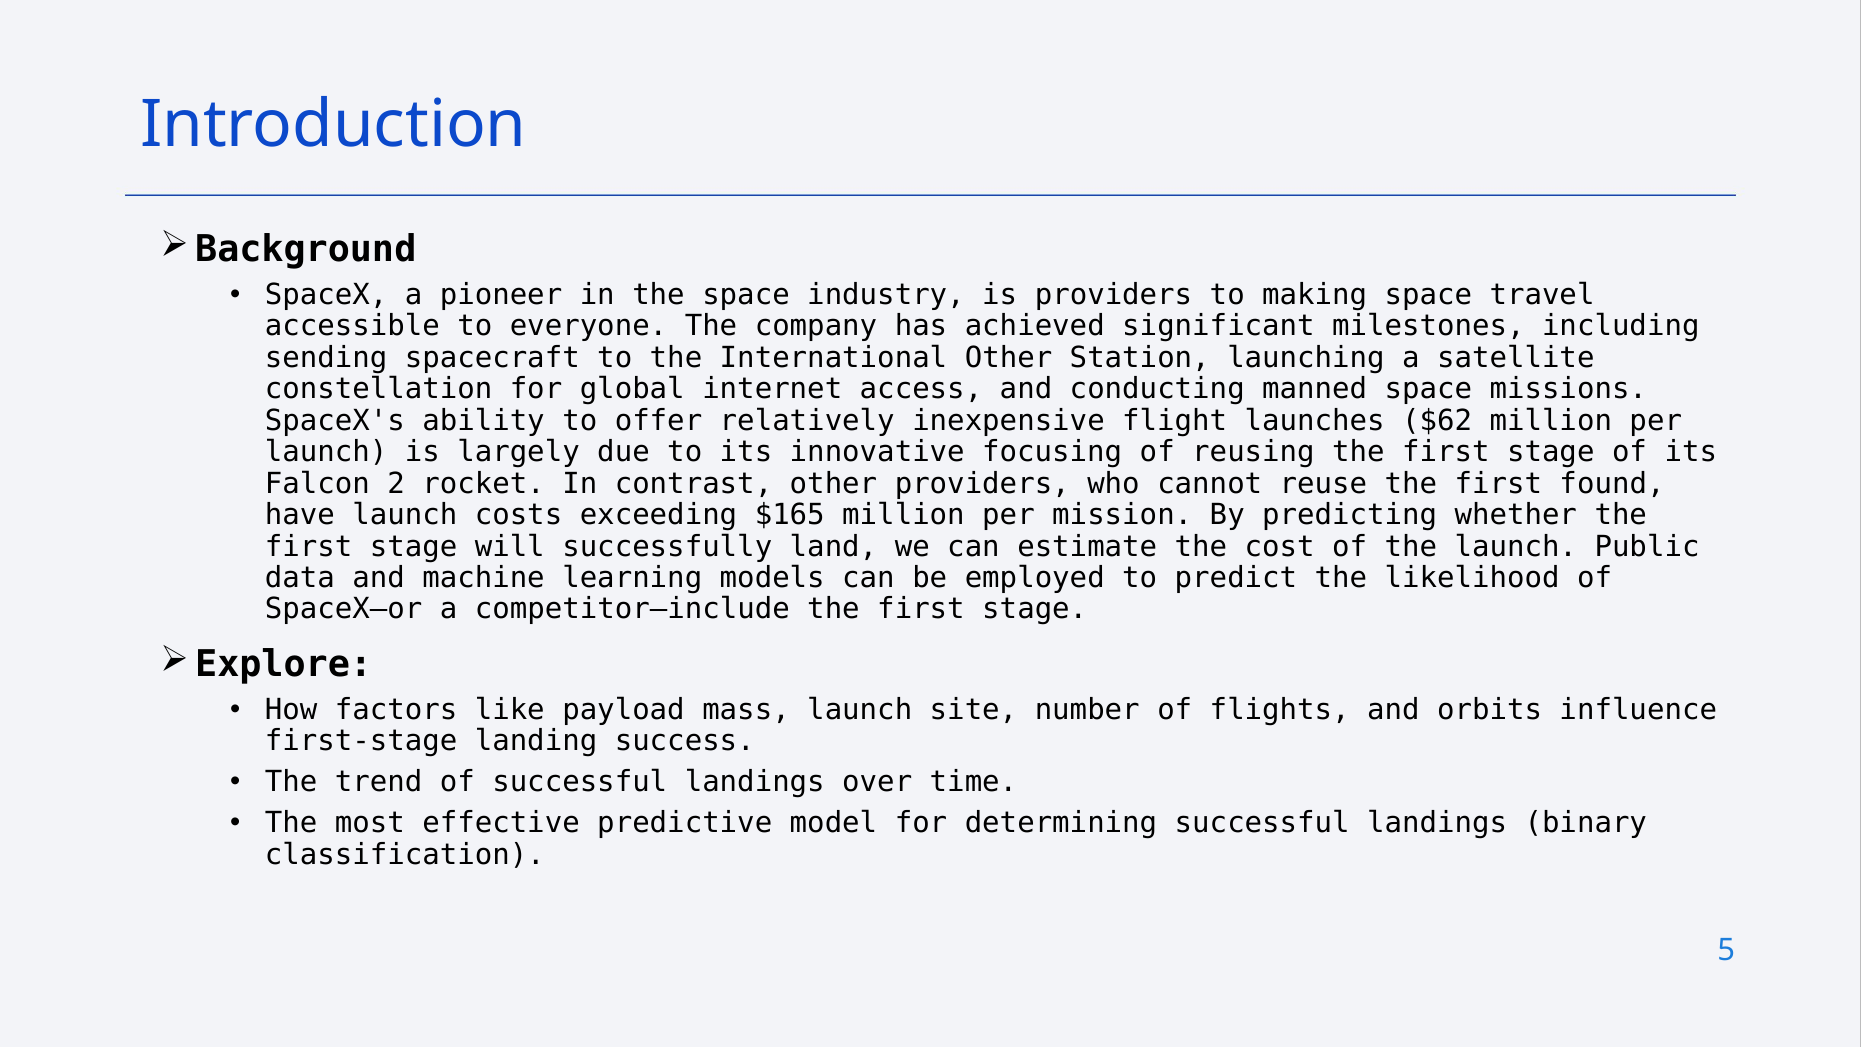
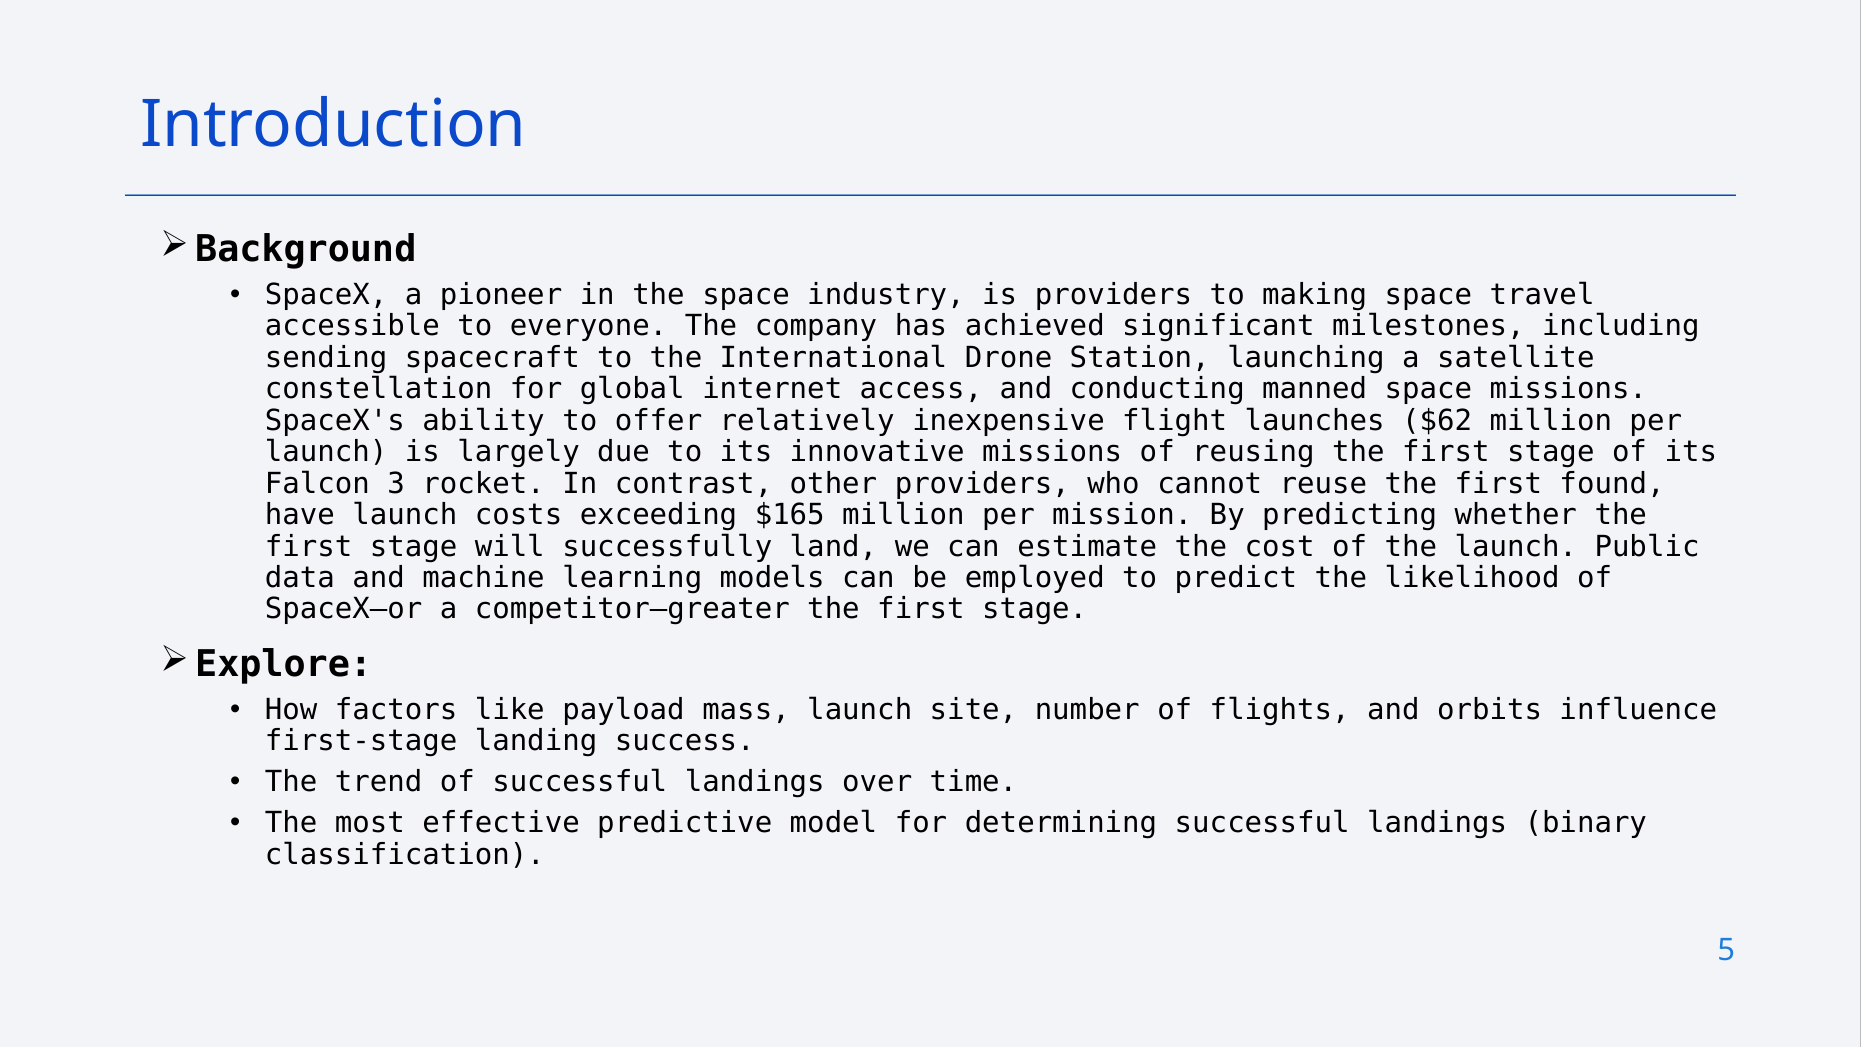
International Other: Other -> Drone
innovative focusing: focusing -> missions
2: 2 -> 3
competitor—include: competitor—include -> competitor—greater
